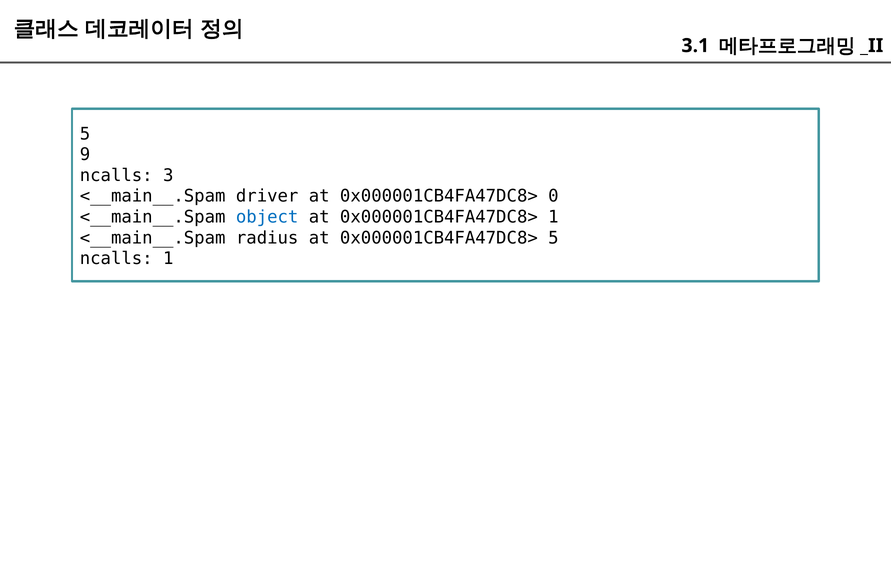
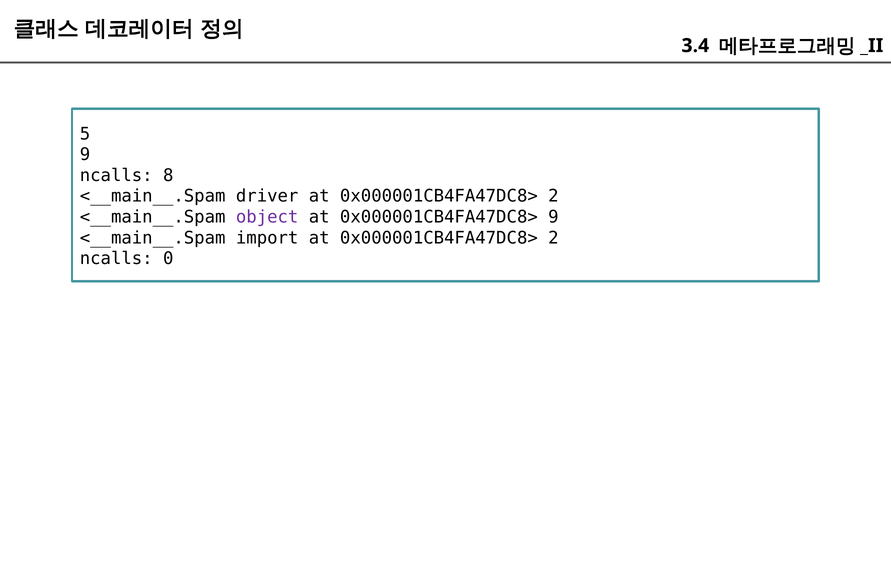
3.1: 3.1 -> 3.4
3: 3 -> 8
0 at (553, 196): 0 -> 2
object colour: blue -> purple
0x000001CB4FA47DC8> 1: 1 -> 9
radius: radius -> import
5 at (553, 238): 5 -> 2
ncalls 1: 1 -> 0
